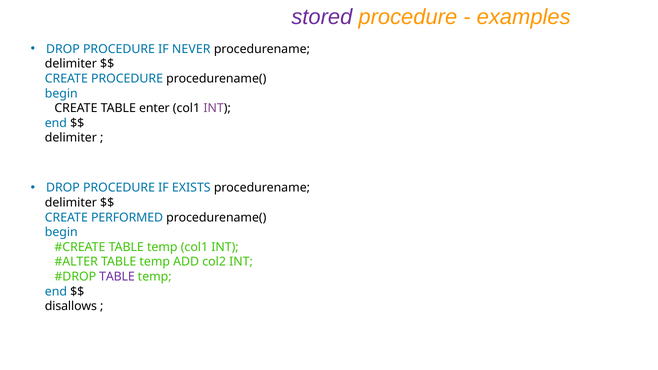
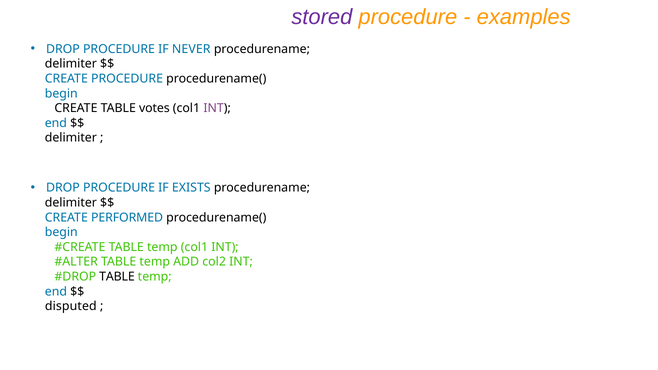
enter: enter -> votes
TABLE at (117, 277) colour: purple -> black
disallows: disallows -> disputed
